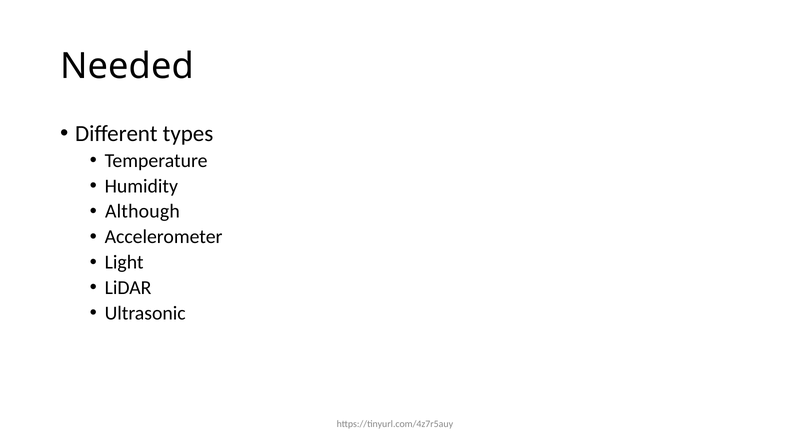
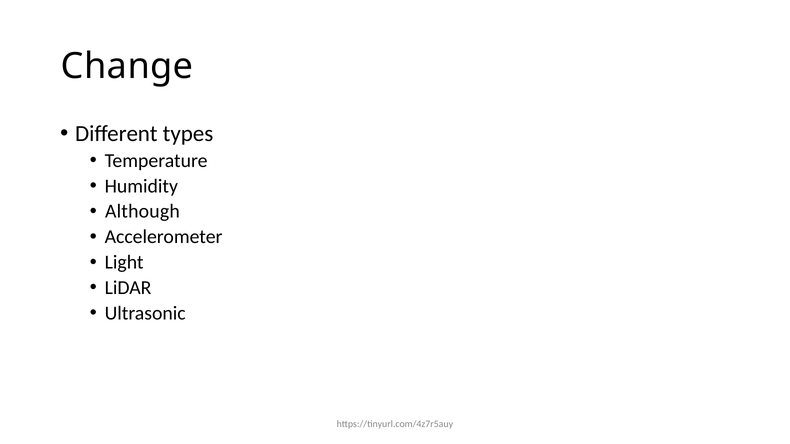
Needed: Needed -> Change
